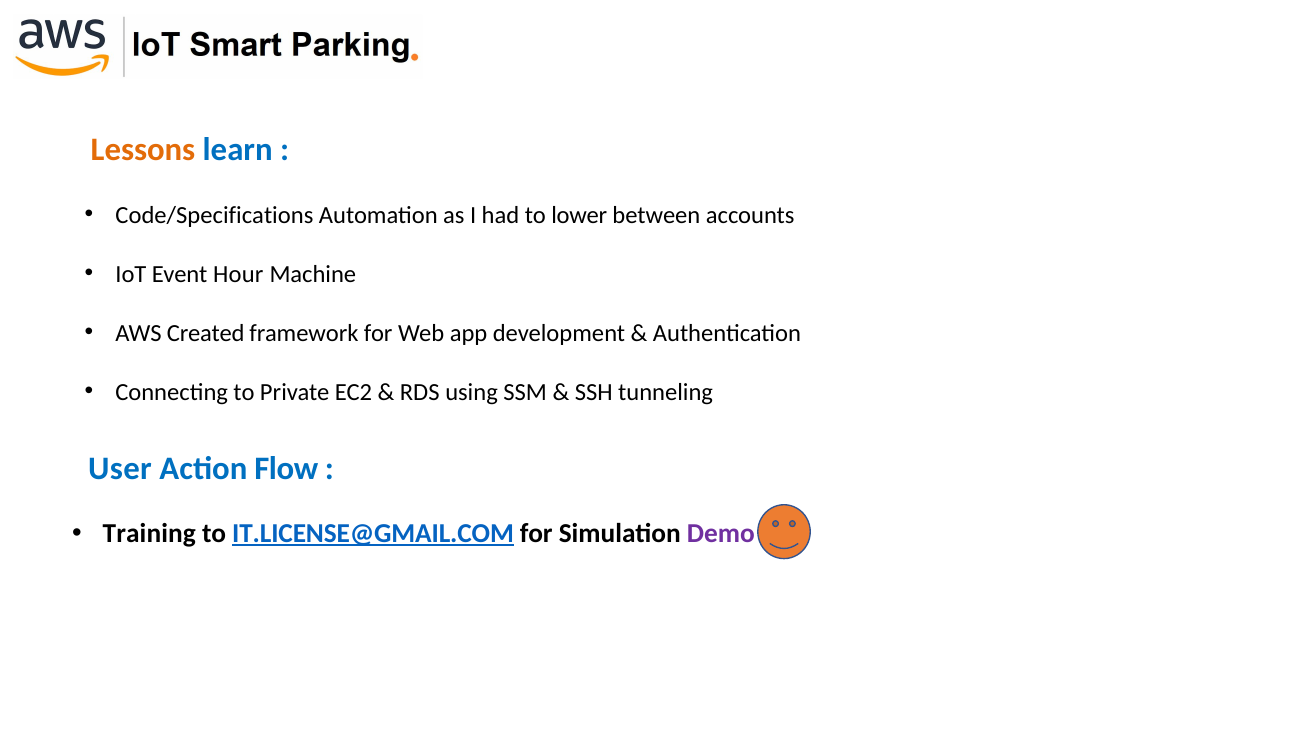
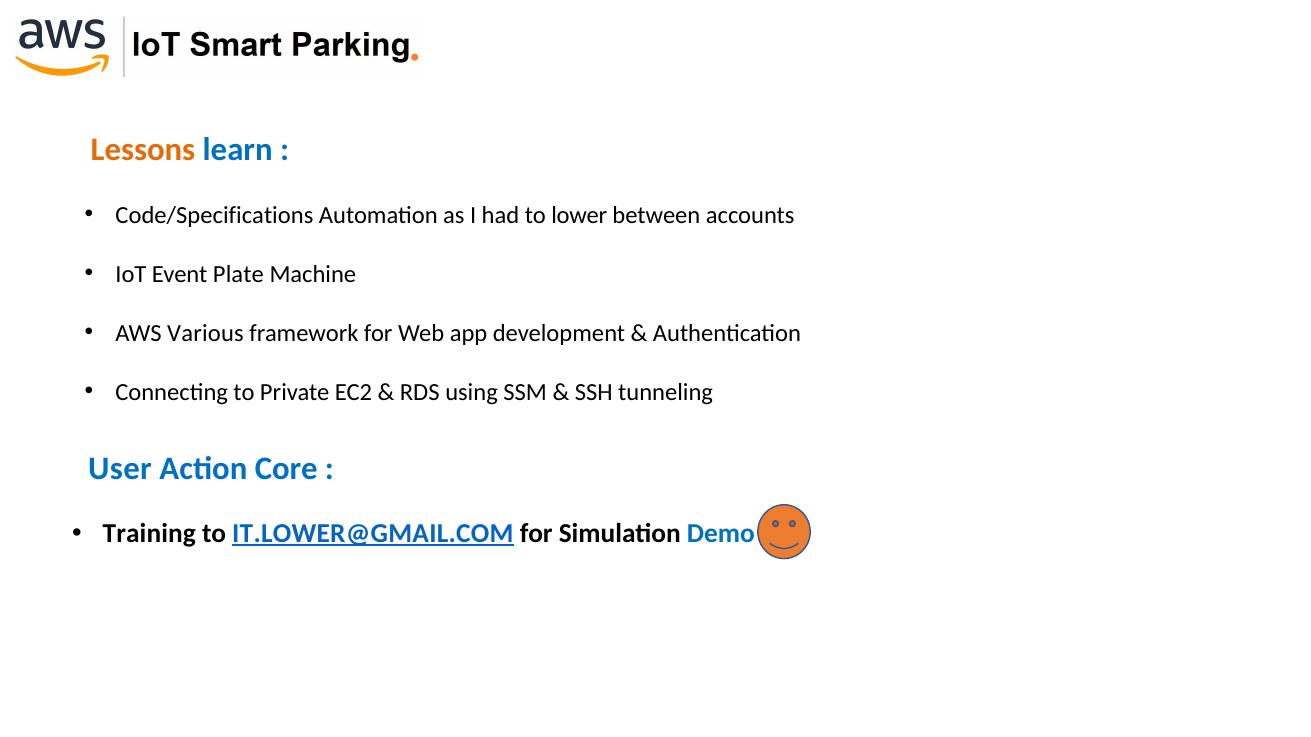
Hour: Hour -> Plate
Created: Created -> Various
Flow: Flow -> Core
IT.LICENSE@GMAIL.COM: IT.LICENSE@GMAIL.COM -> IT.LOWER@GMAIL.COM
Demo colour: purple -> blue
